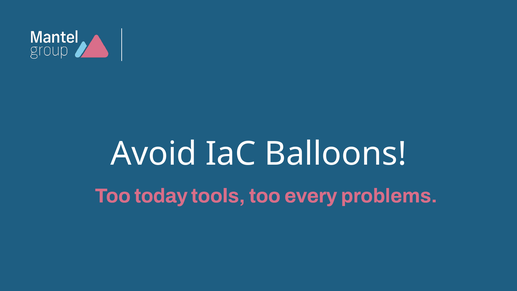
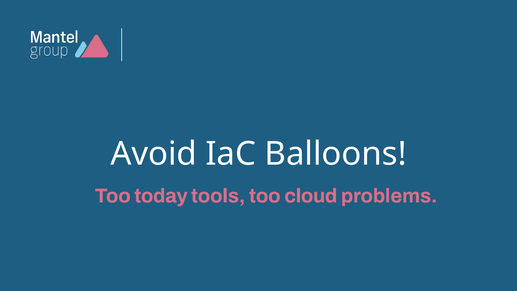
every: every -> cloud
